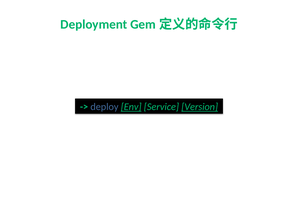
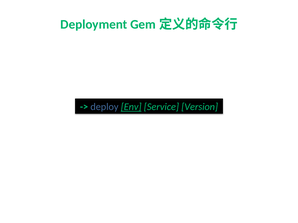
Version underline: present -> none
